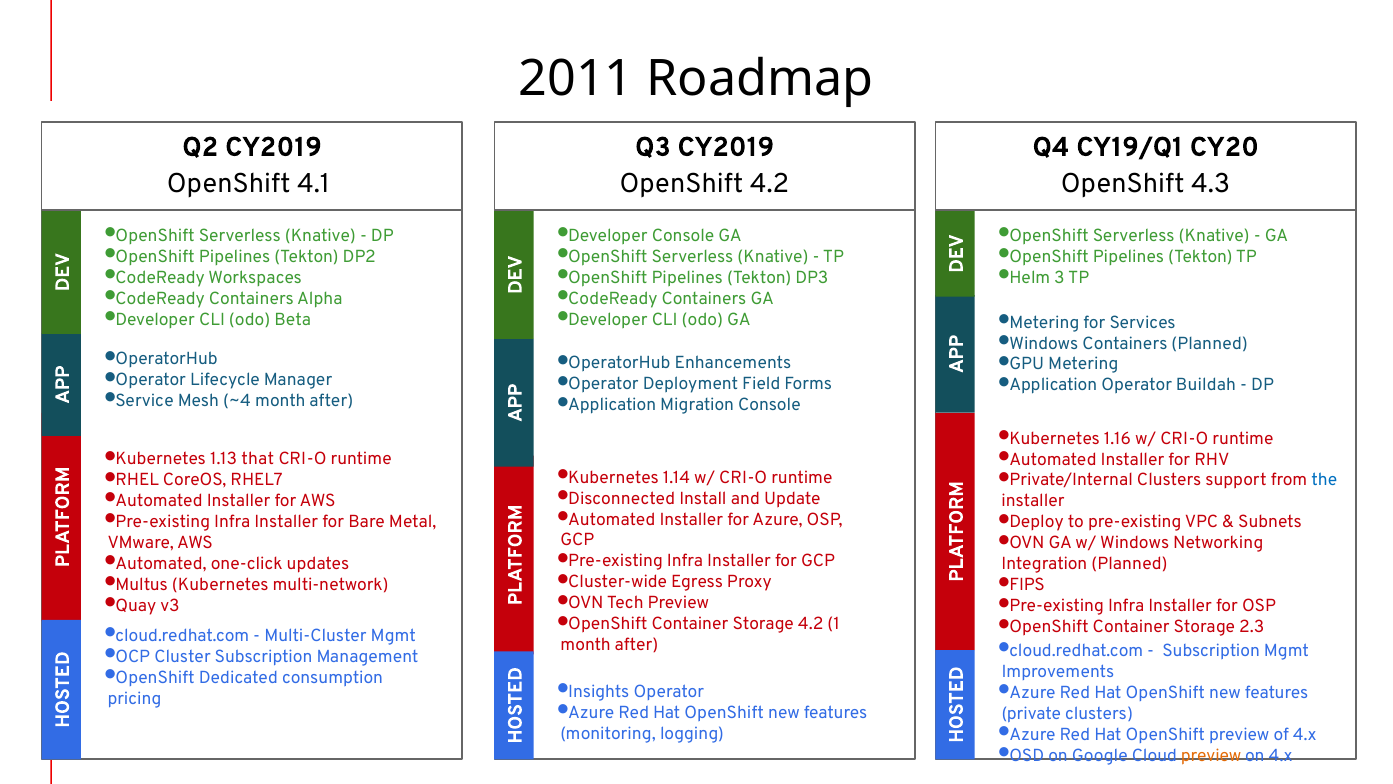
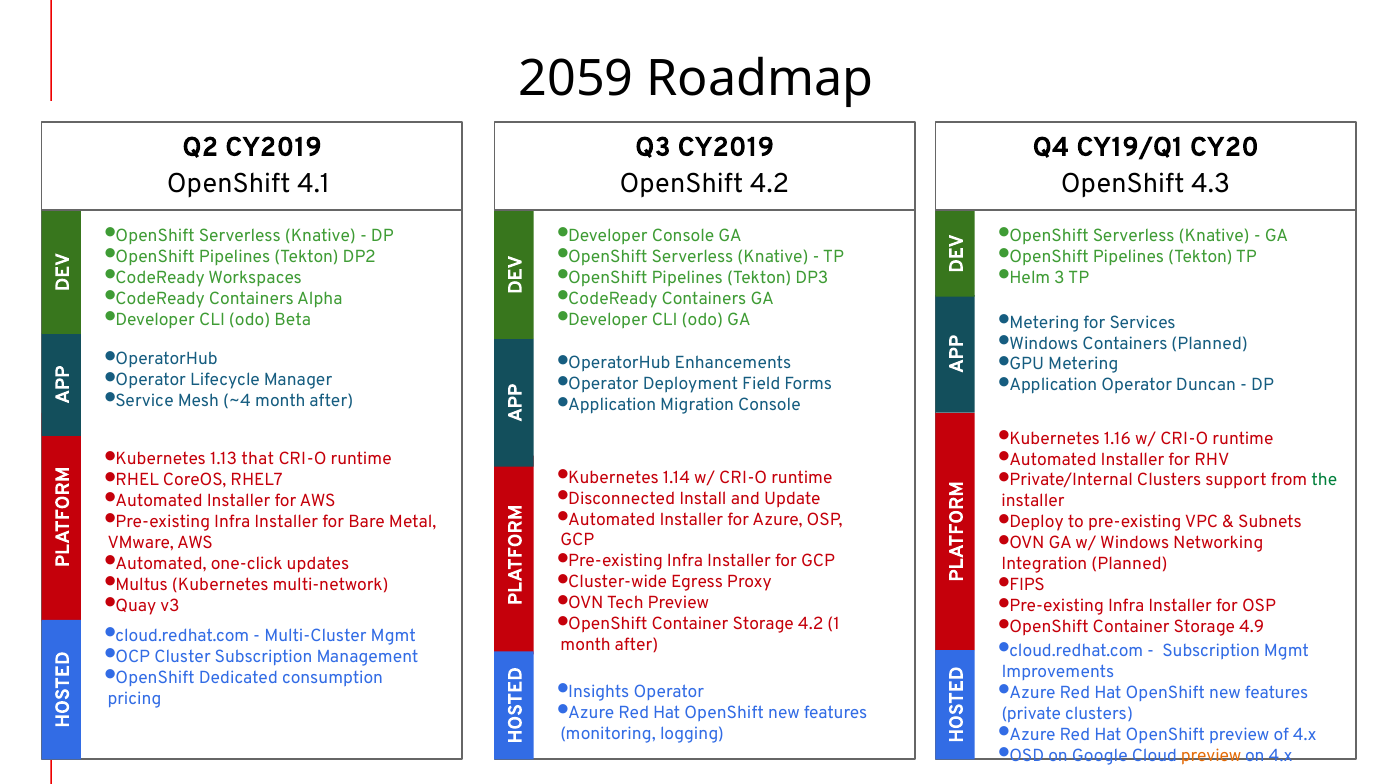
2011: 2011 -> 2059
Buildah: Buildah -> Duncan
the colour: blue -> green
2.3: 2.3 -> 4.9
